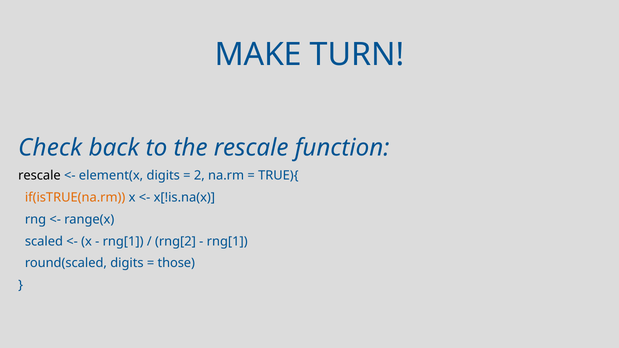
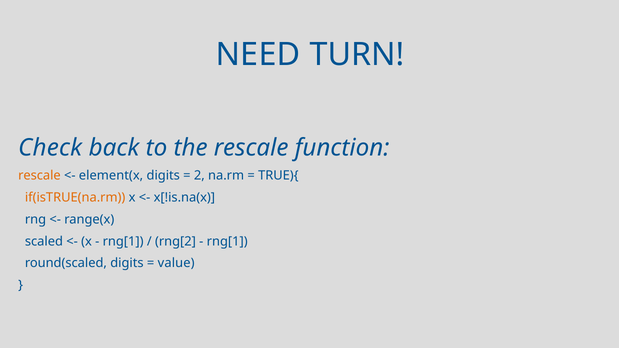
MAKE: MAKE -> NEED
rescale at (39, 176) colour: black -> orange
those: those -> value
